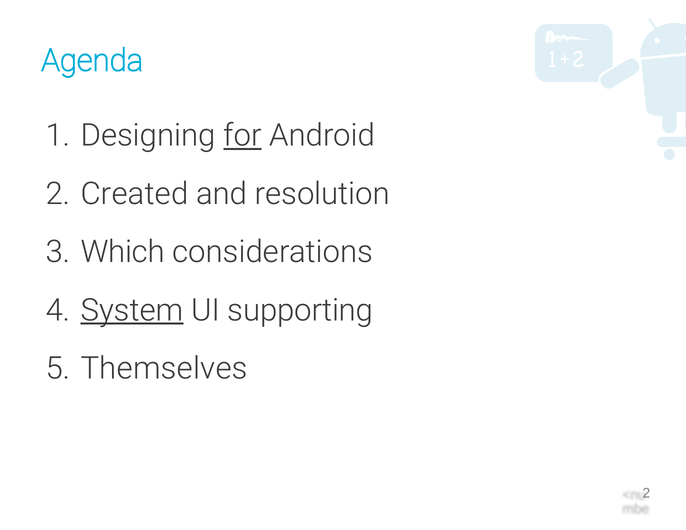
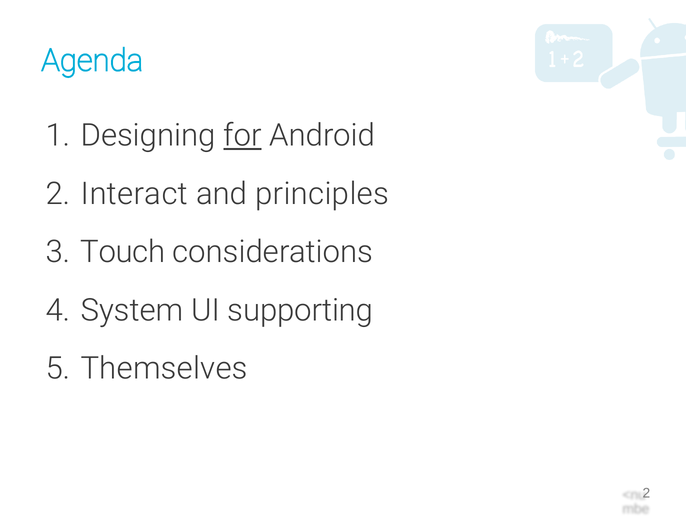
Created: Created -> Interact
resolution: resolution -> principles
Which: Which -> Touch
System underline: present -> none
